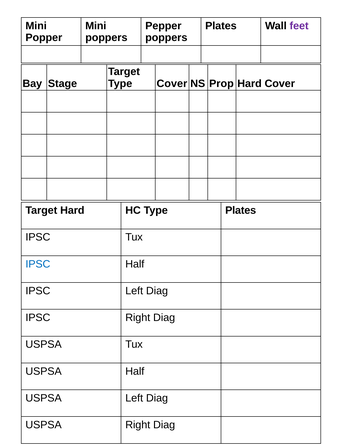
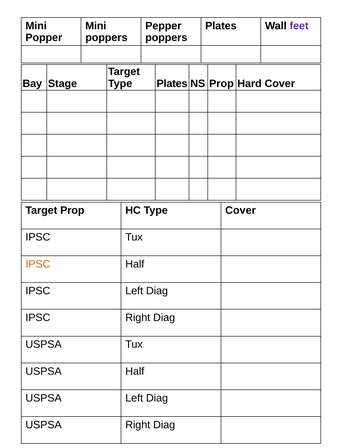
Type Cover: Cover -> Plates
Target Hard: Hard -> Prop
Type Plates: Plates -> Cover
IPSC at (38, 265) colour: blue -> orange
